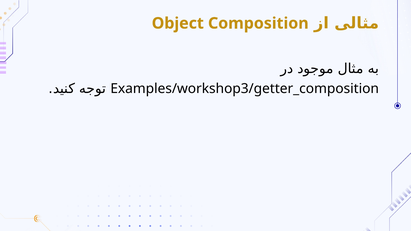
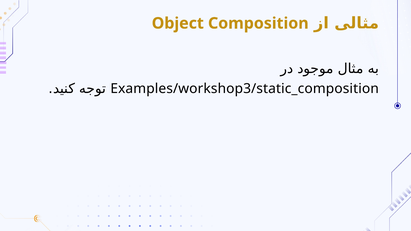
Examples/workshop3/getter_composition: Examples/workshop3/getter_composition -> Examples/workshop3/static_composition
